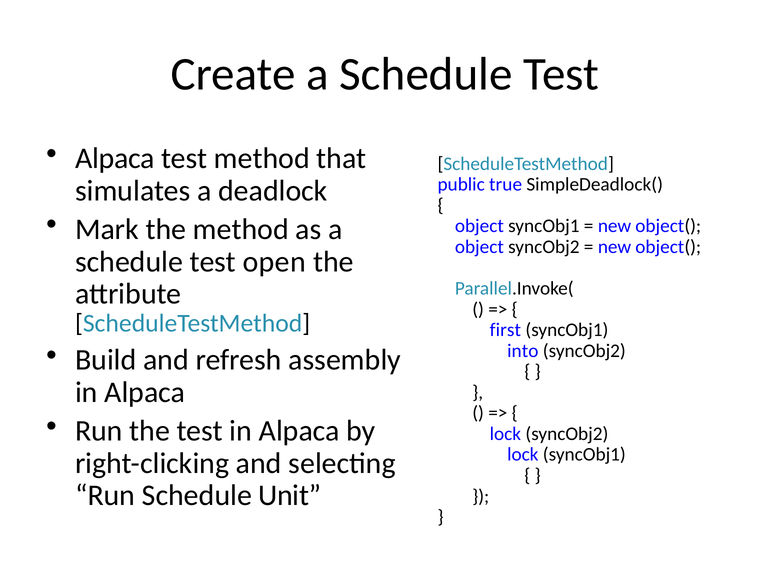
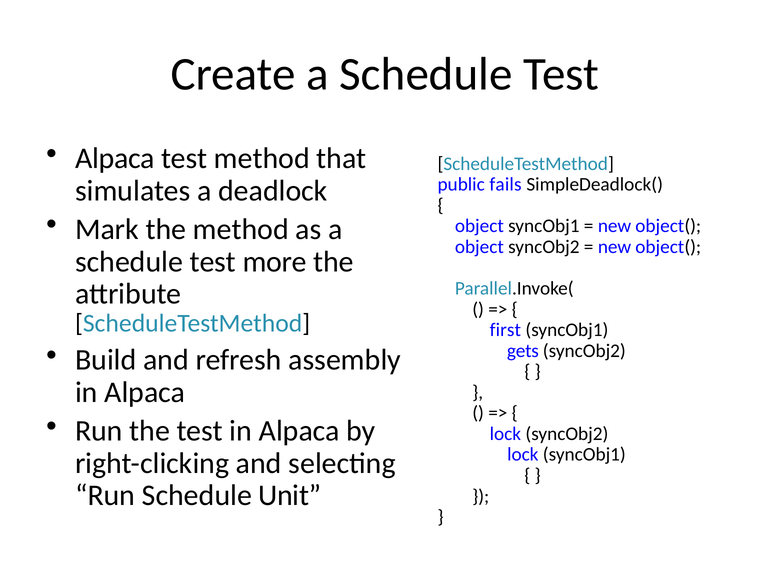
true: true -> fails
open: open -> more
into: into -> gets
